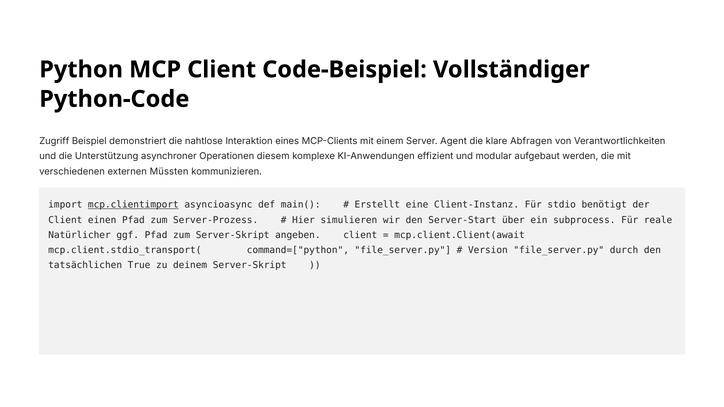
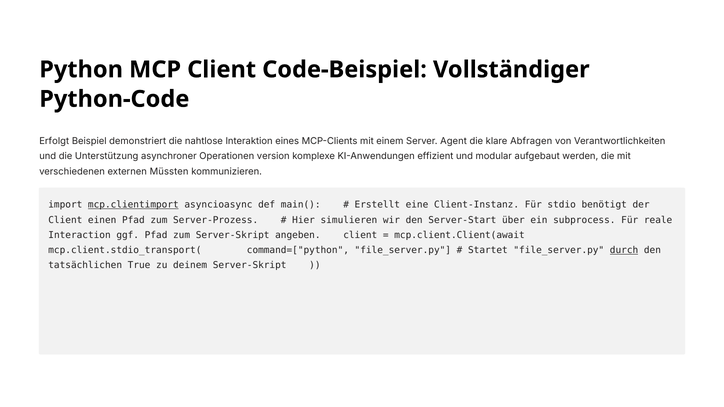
Zugriff: Zugriff -> Erfolgt
diesem: diesem -> version
Natürlicher: Natürlicher -> Interaction
Version: Version -> Startet
durch underline: none -> present
